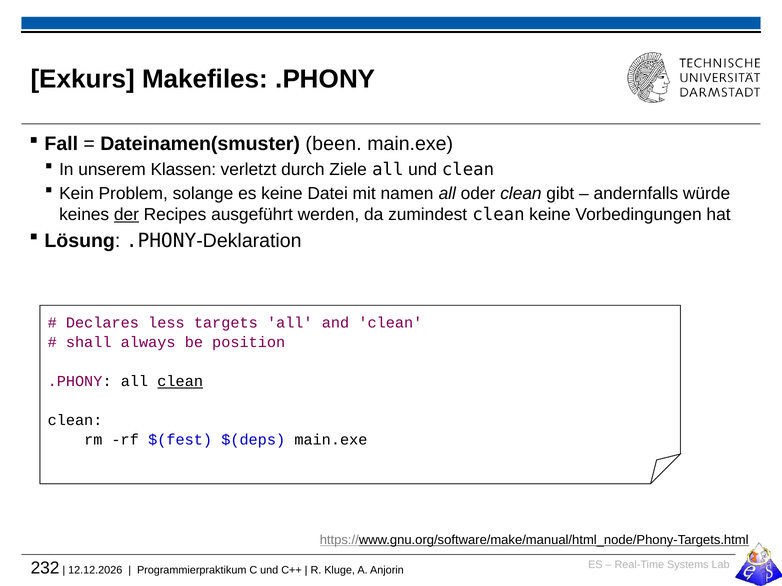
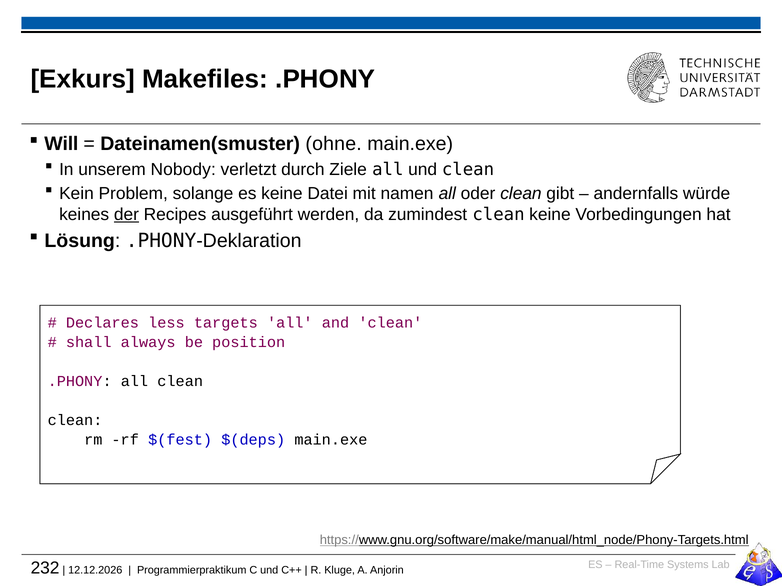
Fall: Fall -> Will
been: been -> ohne
Klassen: Klassen -> Nobody
clean at (180, 382) underline: present -> none
